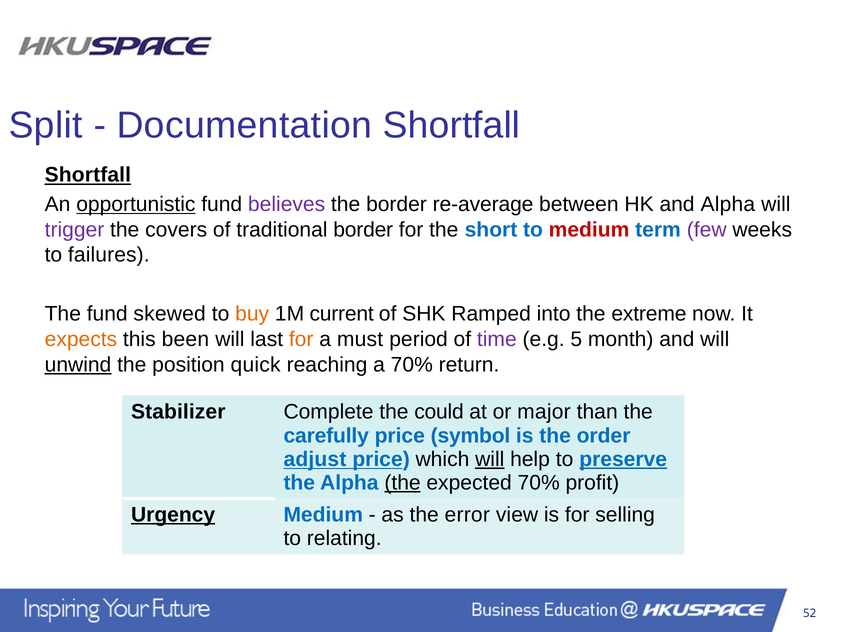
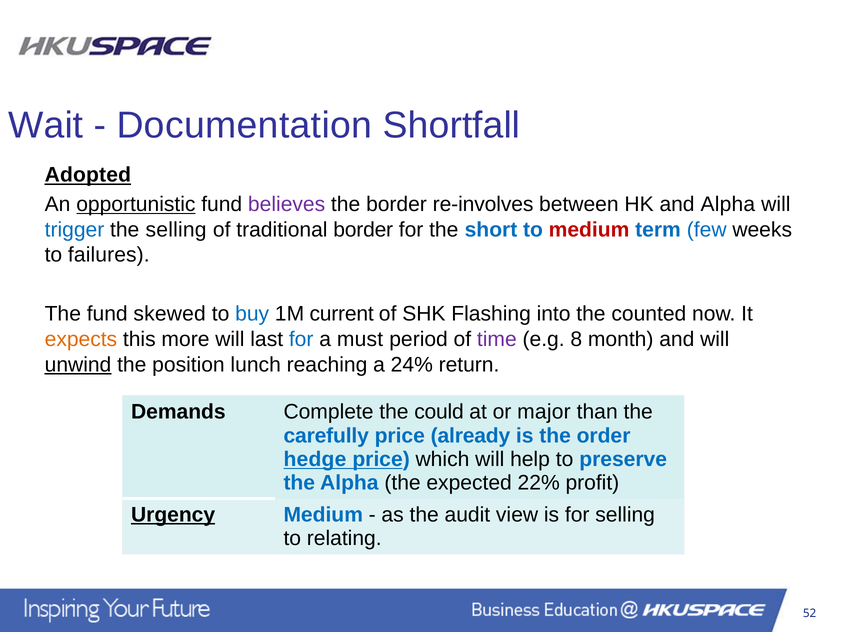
Split: Split -> Wait
Shortfall at (88, 175): Shortfall -> Adopted
re-average: re-average -> re-involves
trigger colour: purple -> blue
the covers: covers -> selling
few colour: purple -> blue
buy colour: orange -> blue
Ramped: Ramped -> Flashing
extreme: extreme -> counted
been: been -> more
for at (301, 339) colour: orange -> blue
5: 5 -> 8
quick: quick -> lunch
a 70%: 70% -> 24%
Stabilizer: Stabilizer -> Demands
symbol: symbol -> already
adjust: adjust -> hedge
will at (490, 459) underline: present -> none
preserve underline: present -> none
the at (403, 482) underline: present -> none
expected 70%: 70% -> 22%
error: error -> audit
